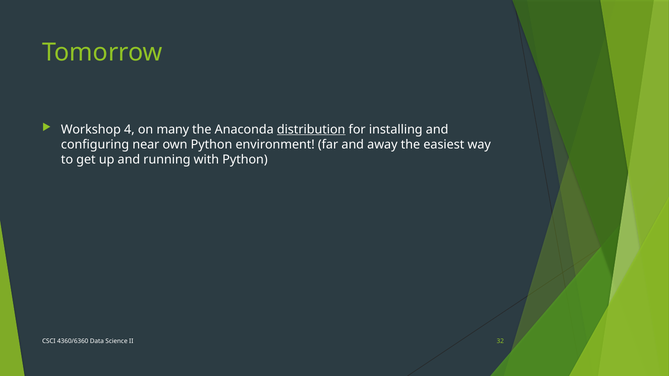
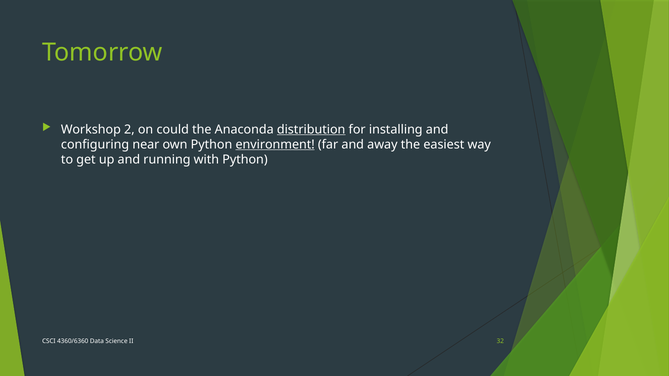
4: 4 -> 2
many: many -> could
environment underline: none -> present
